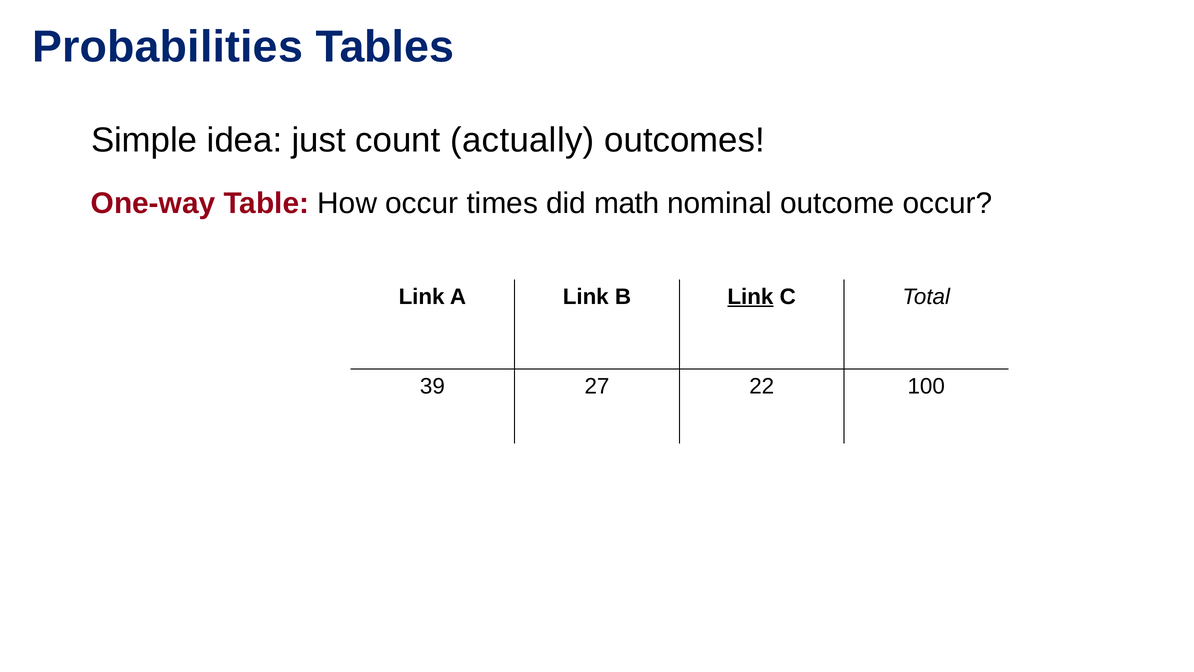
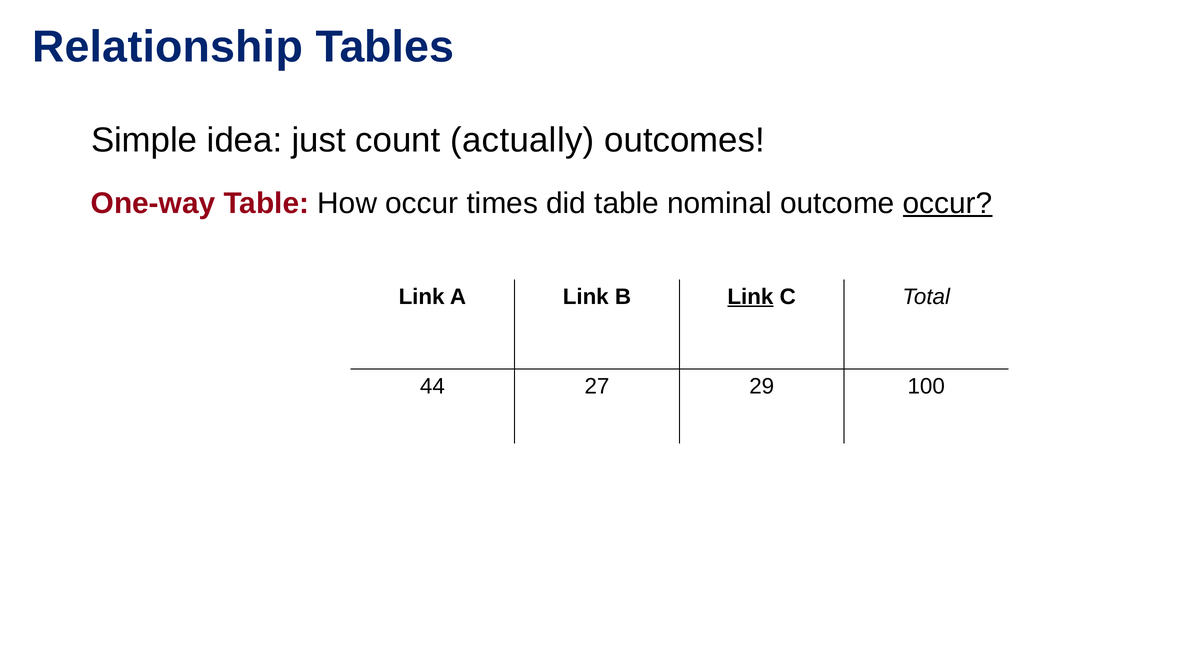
Probabilities: Probabilities -> Relationship
did math: math -> table
occur at (948, 203) underline: none -> present
39: 39 -> 44
22: 22 -> 29
